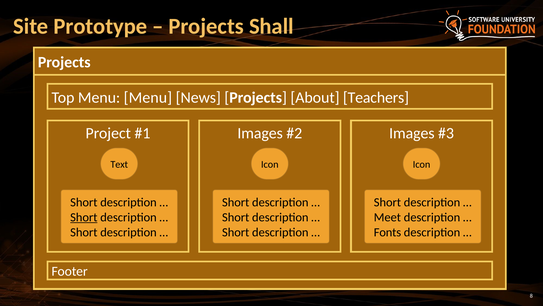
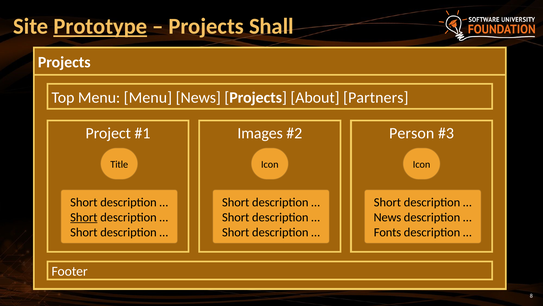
Prototype underline: none -> present
Teachers: Teachers -> Partners
Images at (412, 133): Images -> Person
Text: Text -> Title
Meet at (387, 217): Meet -> News
